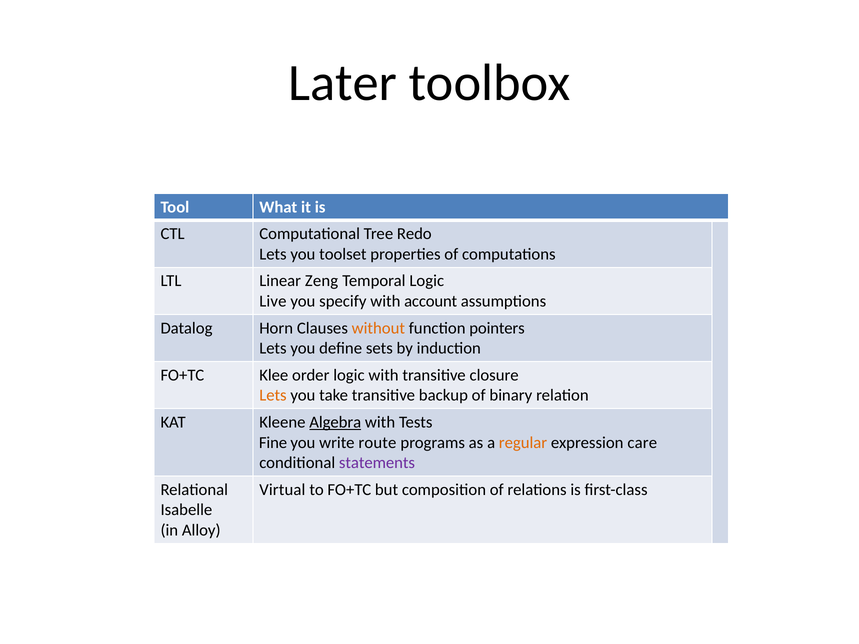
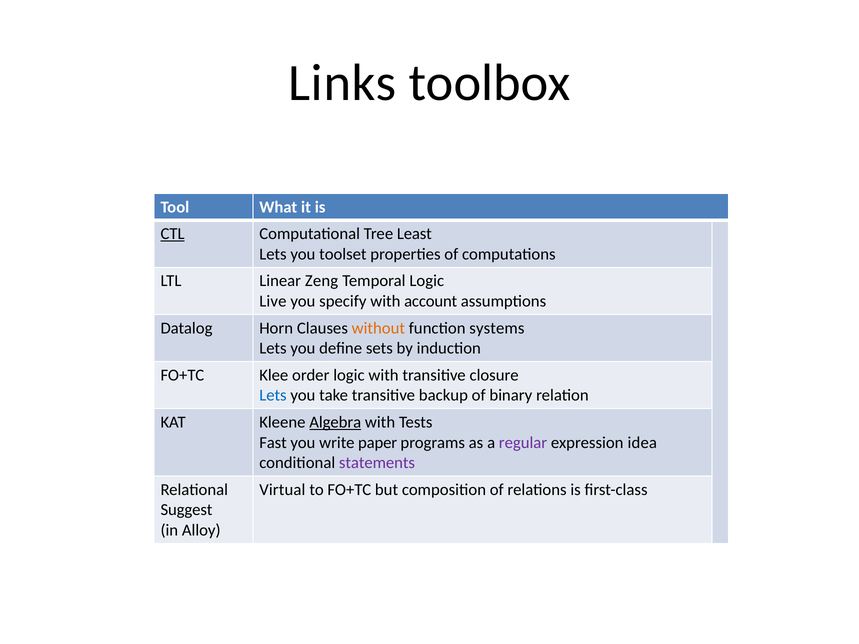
Later: Later -> Links
CTL underline: none -> present
Redo: Redo -> Least
pointers: pointers -> systems
Lets at (273, 396) colour: orange -> blue
Fine: Fine -> Fast
route: route -> paper
regular colour: orange -> purple
care: care -> idea
Isabelle: Isabelle -> Suggest
